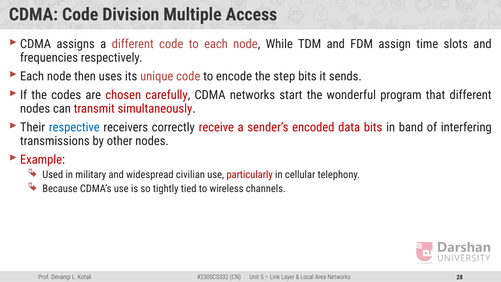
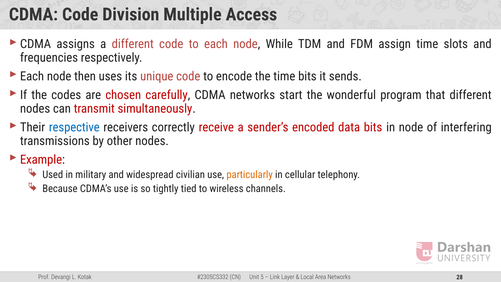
the step: step -> time
in band: band -> node
particularly colour: red -> orange
